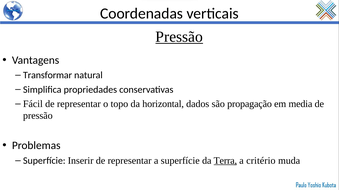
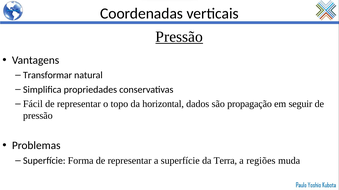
media: media -> seguir
Inserir: Inserir -> Forma
Terra underline: present -> none
critério: critério -> regiões
